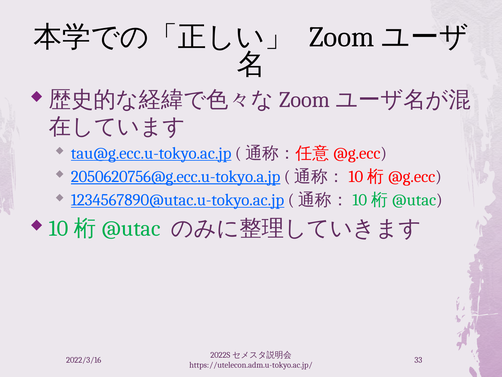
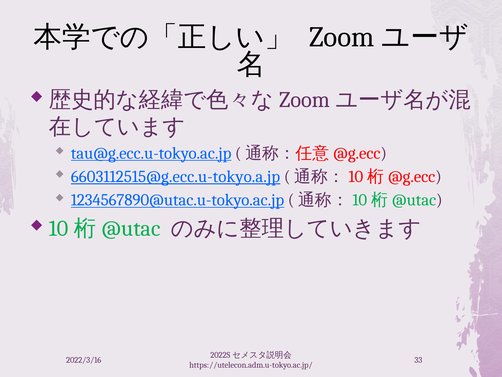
2050620756@g.ecc.u-tokyo.a.jp: 2050620756@g.ecc.u-tokyo.a.jp -> 6603112515@g.ecc.u-tokyo.a.jp
